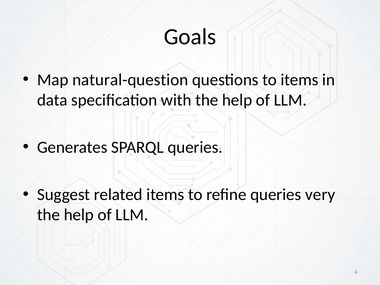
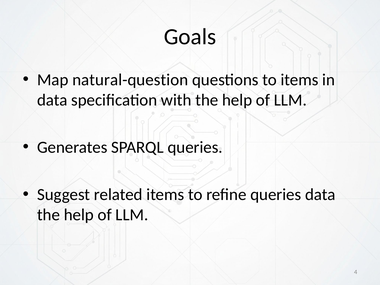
queries very: very -> data
